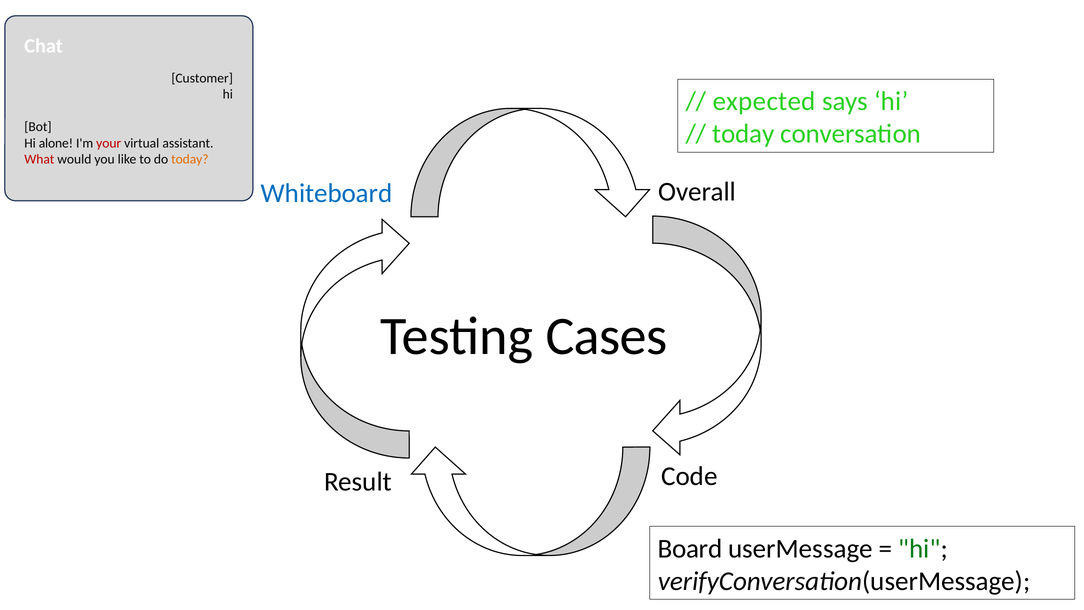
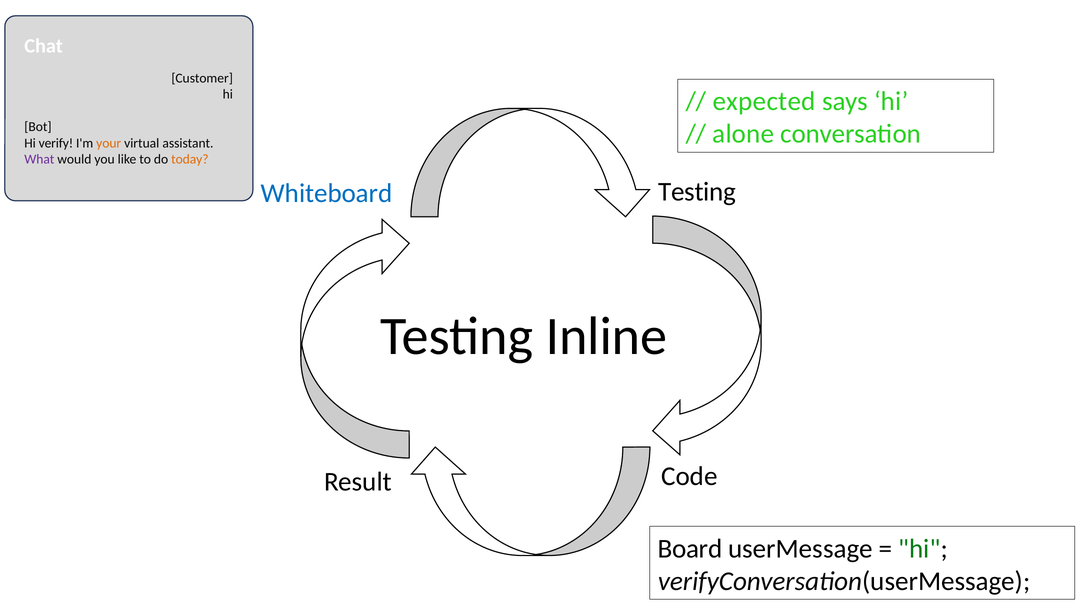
today at (743, 134): today -> alone
alone: alone -> verify
your colour: red -> orange
What colour: red -> purple
Overall at (697, 192): Overall -> Testing
Cases: Cases -> Inline
